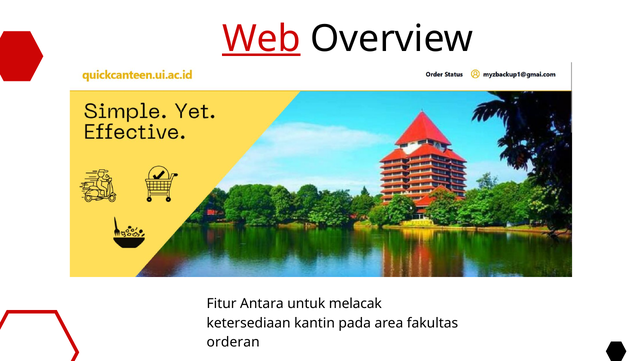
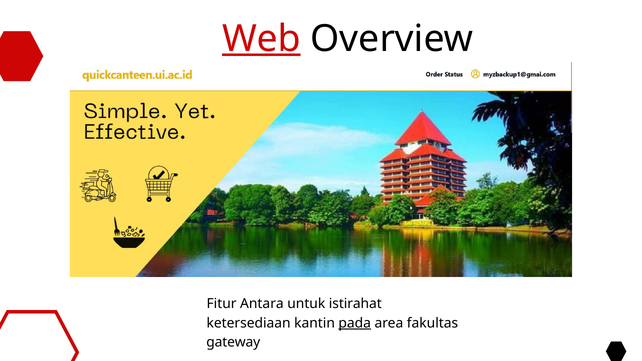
melacak: melacak -> istirahat
pada underline: none -> present
orderan: orderan -> gateway
